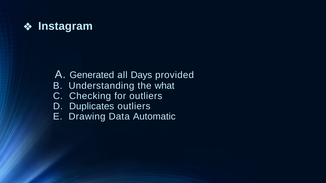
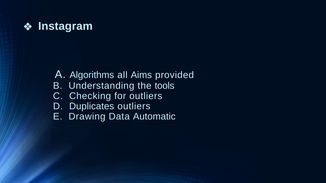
Generated: Generated -> Algorithms
Days: Days -> Aims
what: what -> tools
